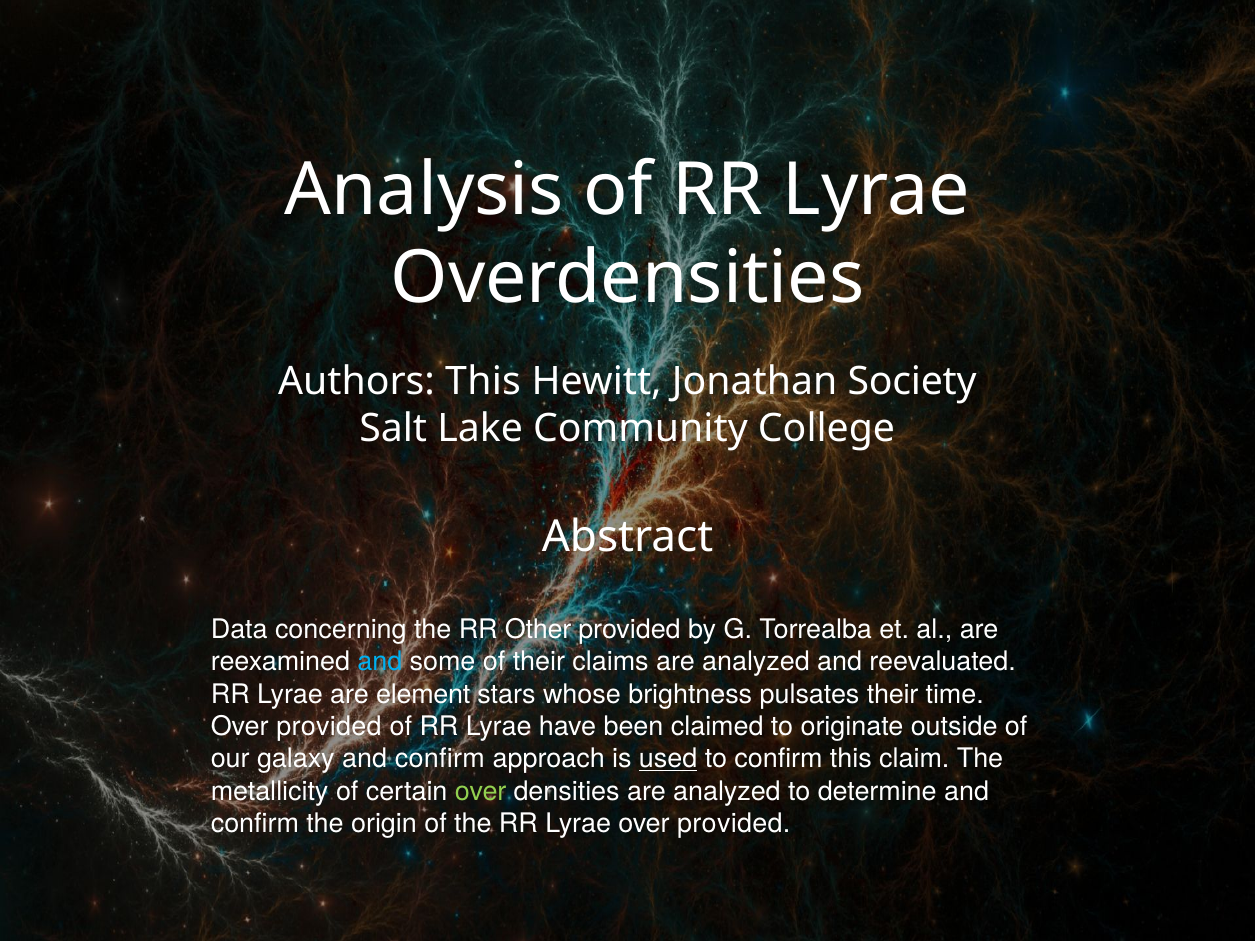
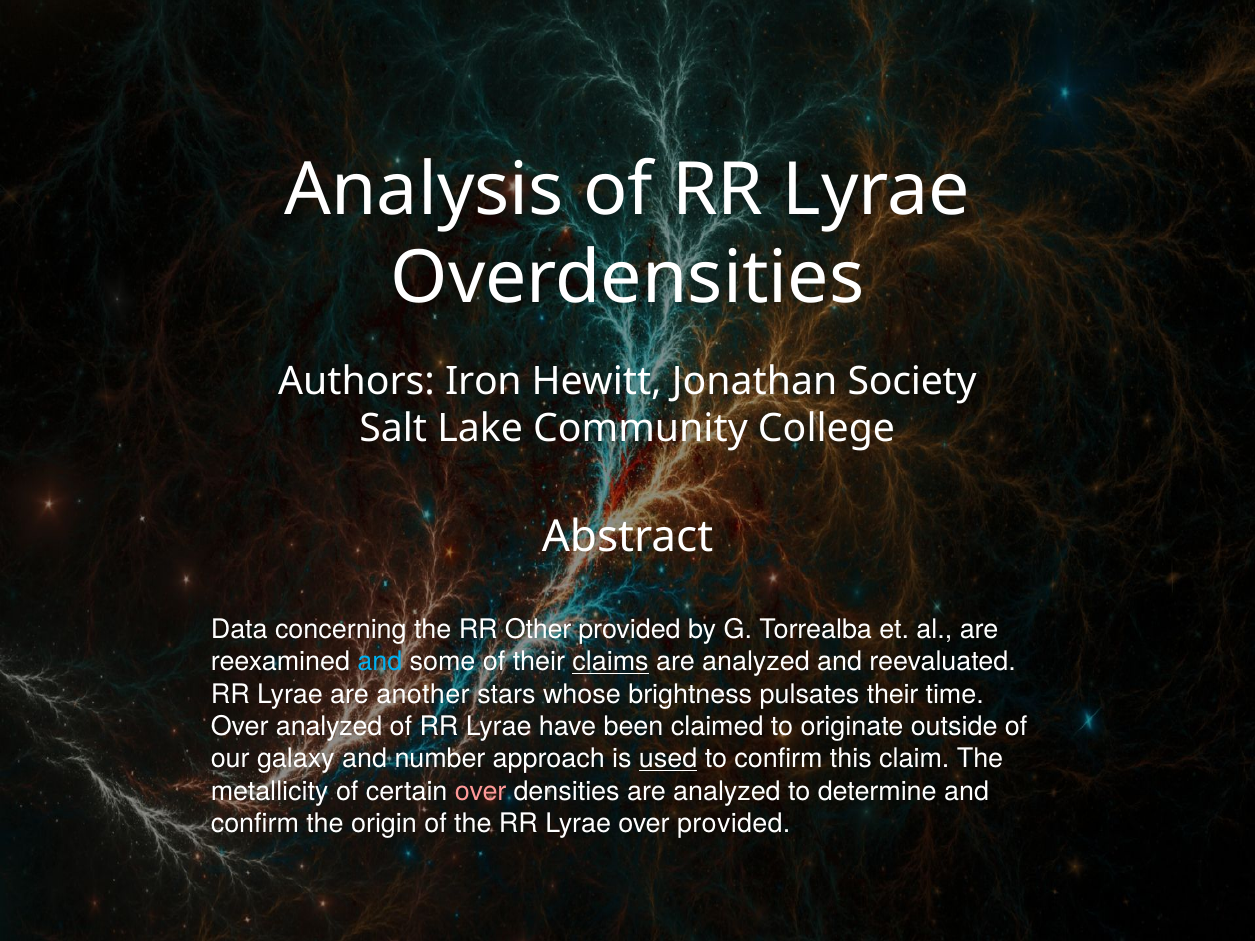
Authors This: This -> Iron
claims underline: none -> present
element: element -> another
provided at (329, 727): provided -> analyzed
galaxy and confirm: confirm -> number
over at (481, 791) colour: light green -> pink
